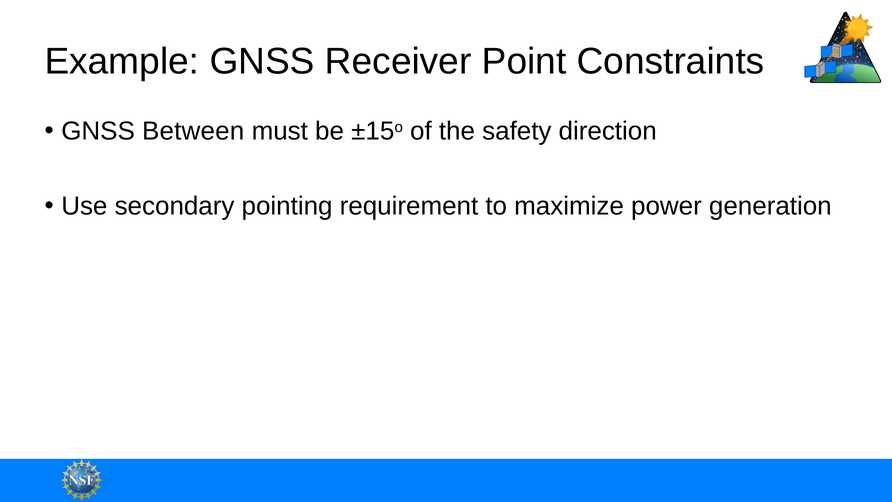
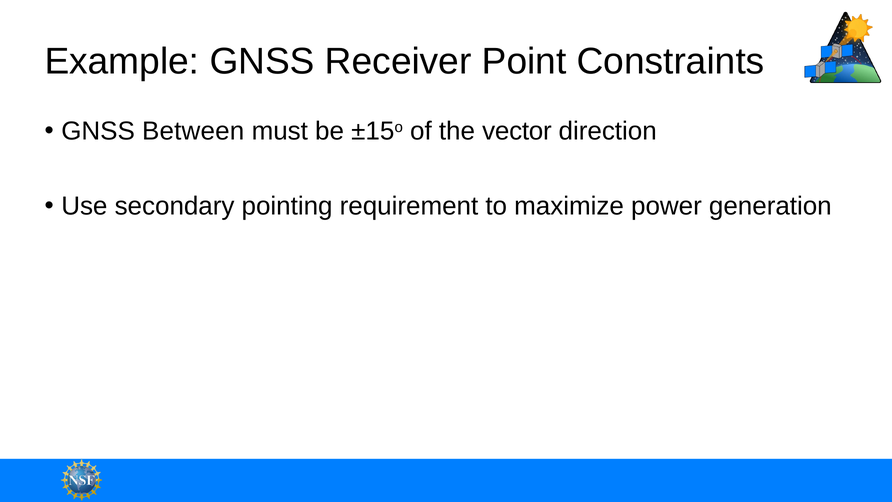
safety: safety -> vector
